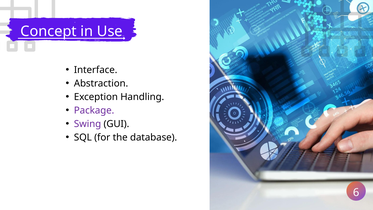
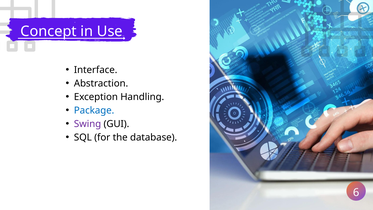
Package colour: purple -> blue
